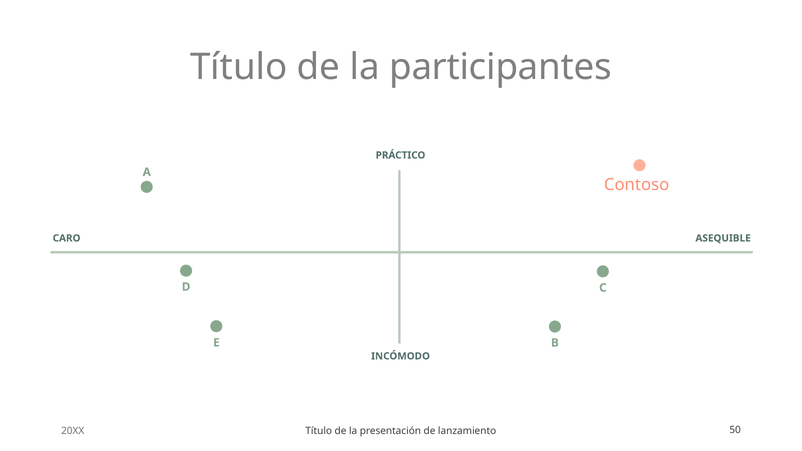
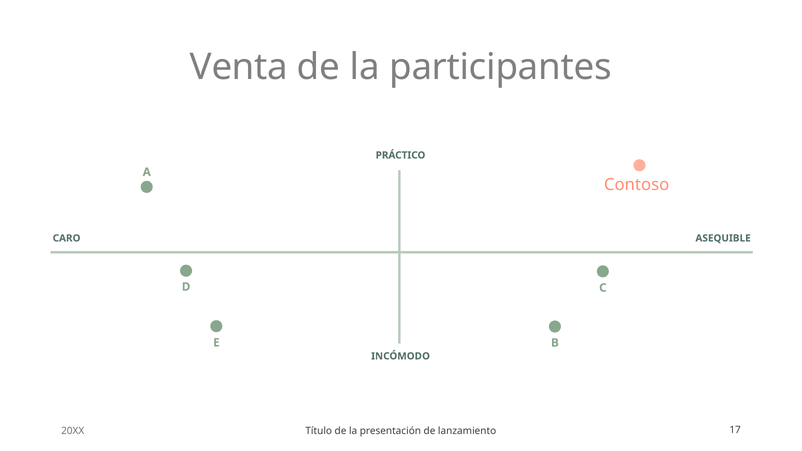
Título at (239, 67): Título -> Venta
50: 50 -> 17
